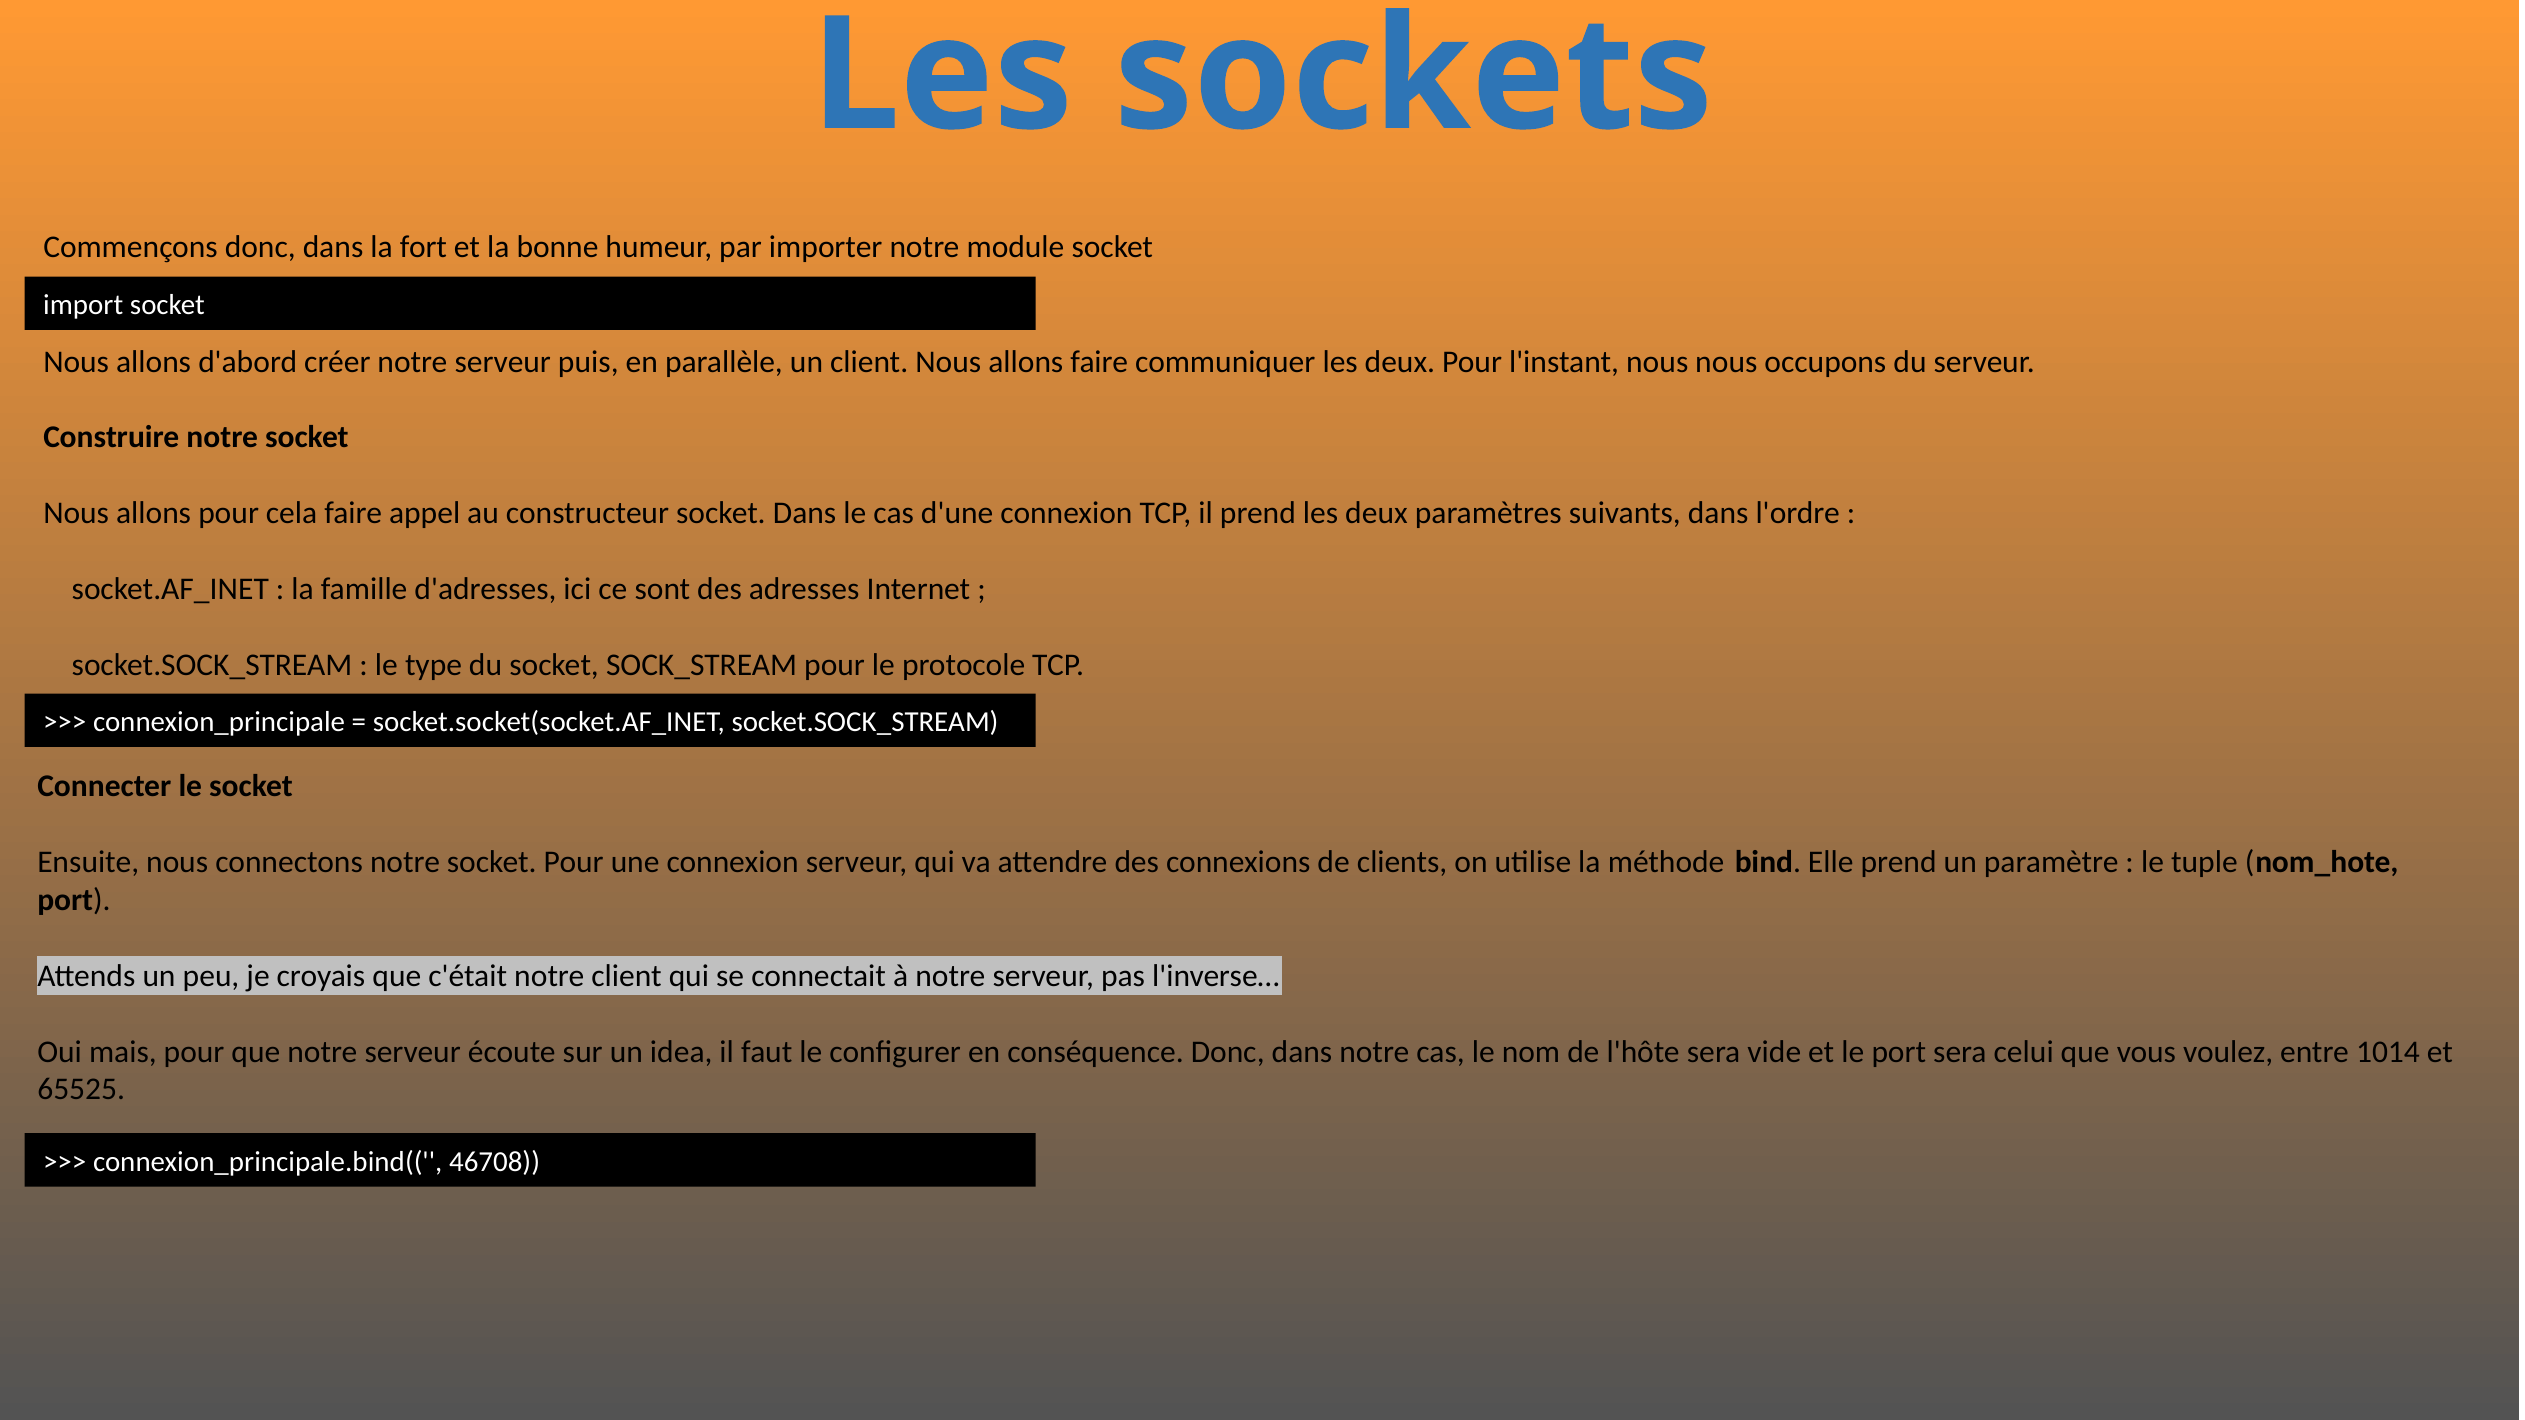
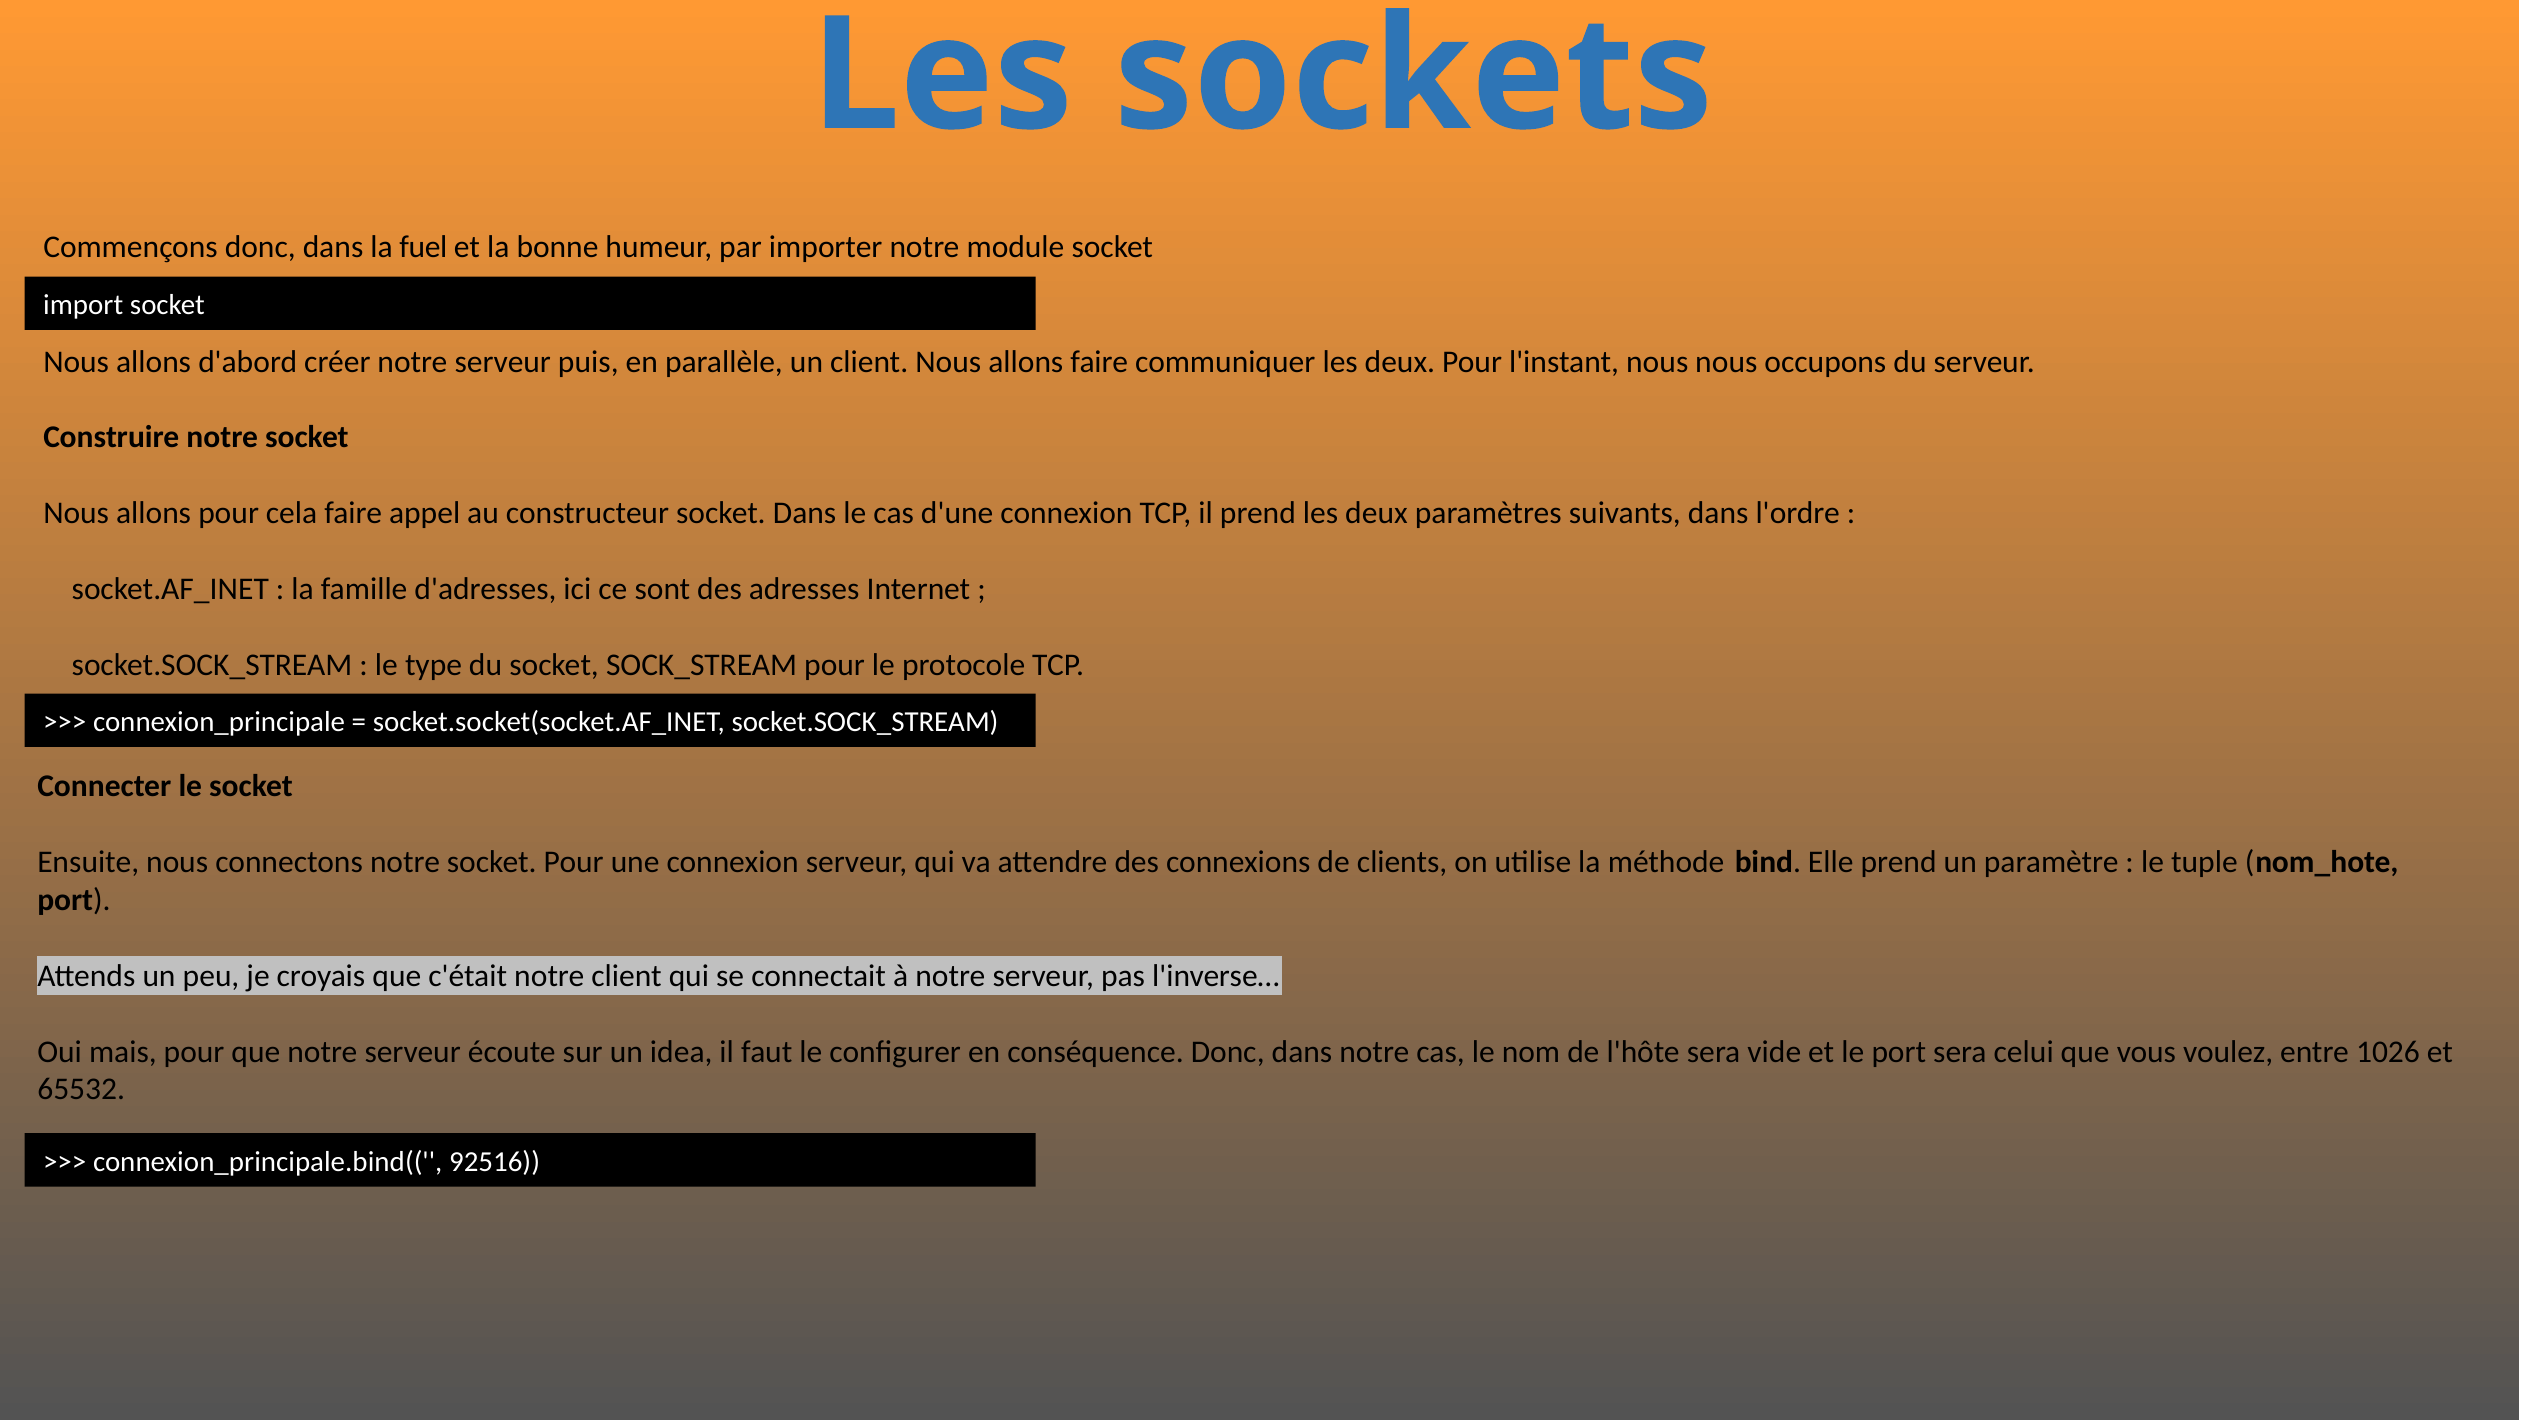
fort: fort -> fuel
1014: 1014 -> 1026
65525: 65525 -> 65532
46708: 46708 -> 92516
